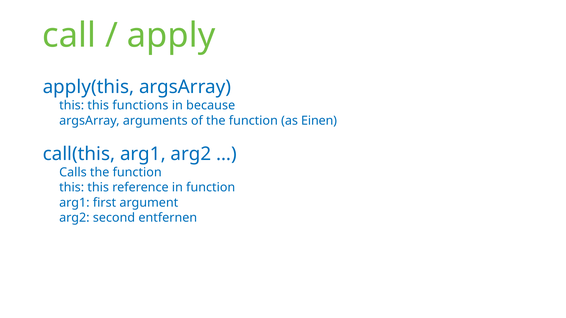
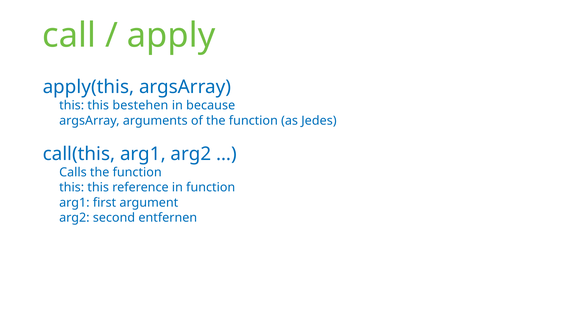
functions: functions -> bestehen
Einen: Einen -> Jedes
